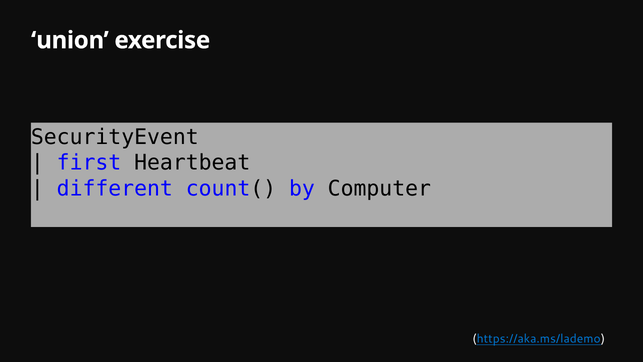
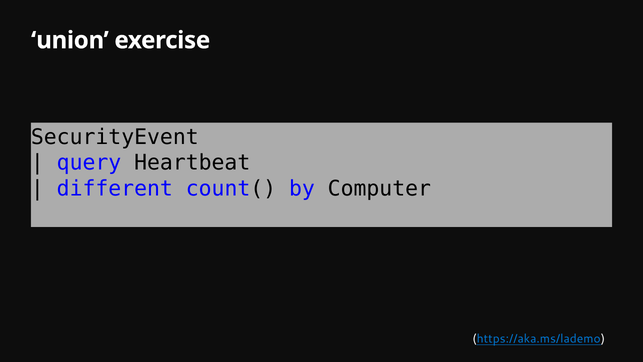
first: first -> query
